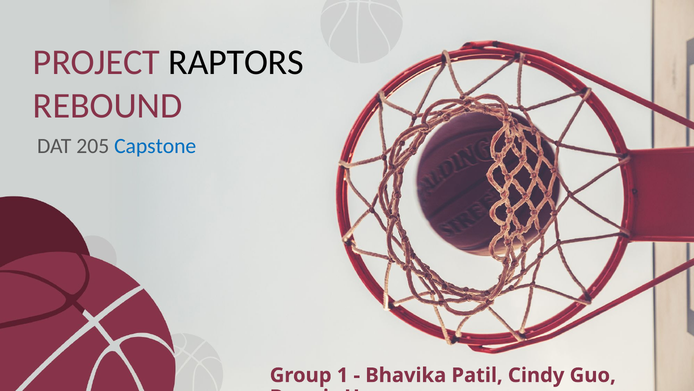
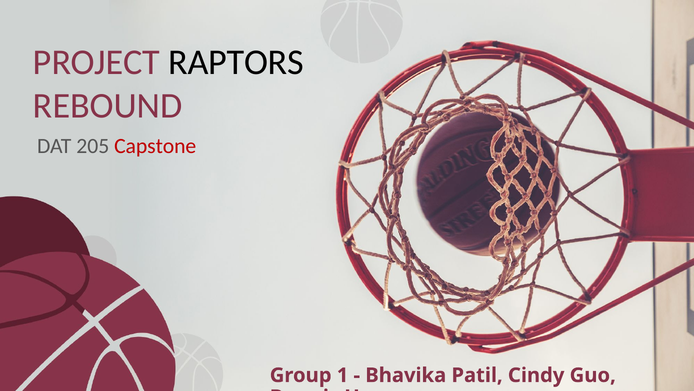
Capstone colour: blue -> red
